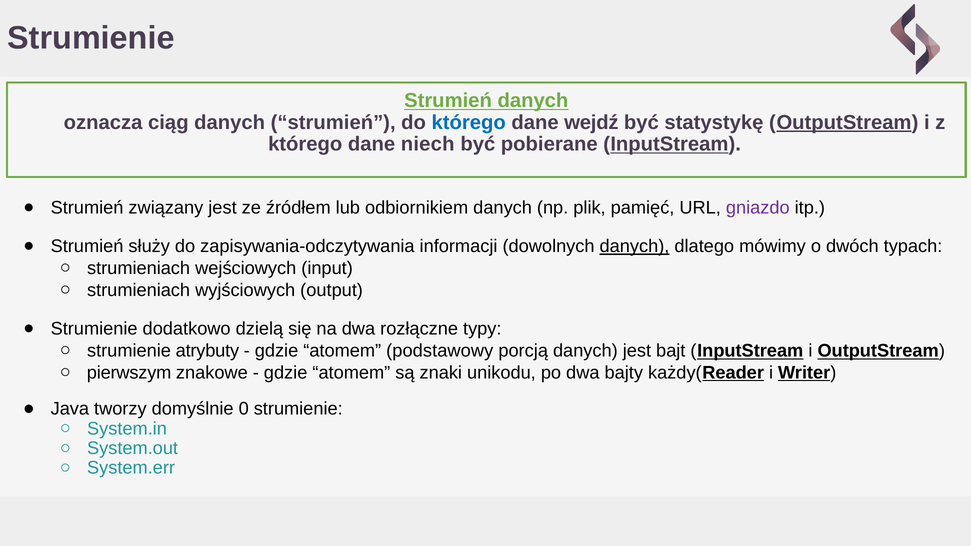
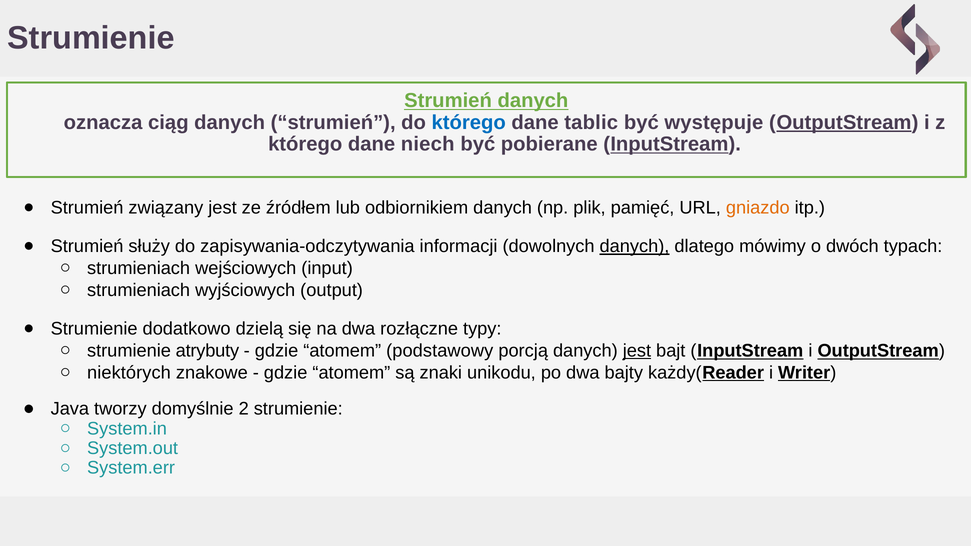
wejdź: wejdź -> tablic
statystykę: statystykę -> występuje
gniazdo colour: purple -> orange
jest at (637, 351) underline: none -> present
pierwszym: pierwszym -> niektórych
0: 0 -> 2
